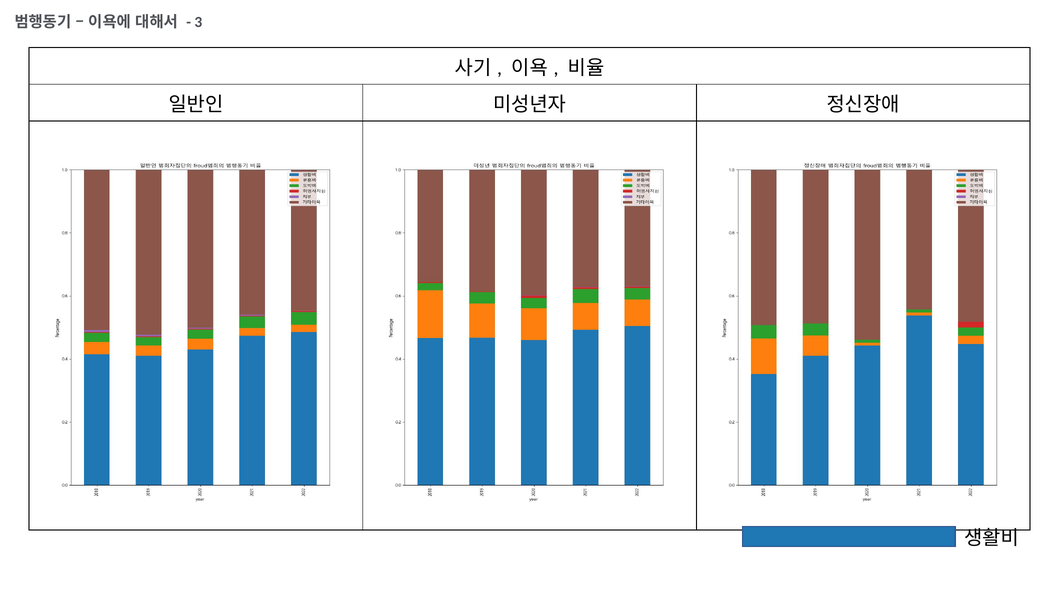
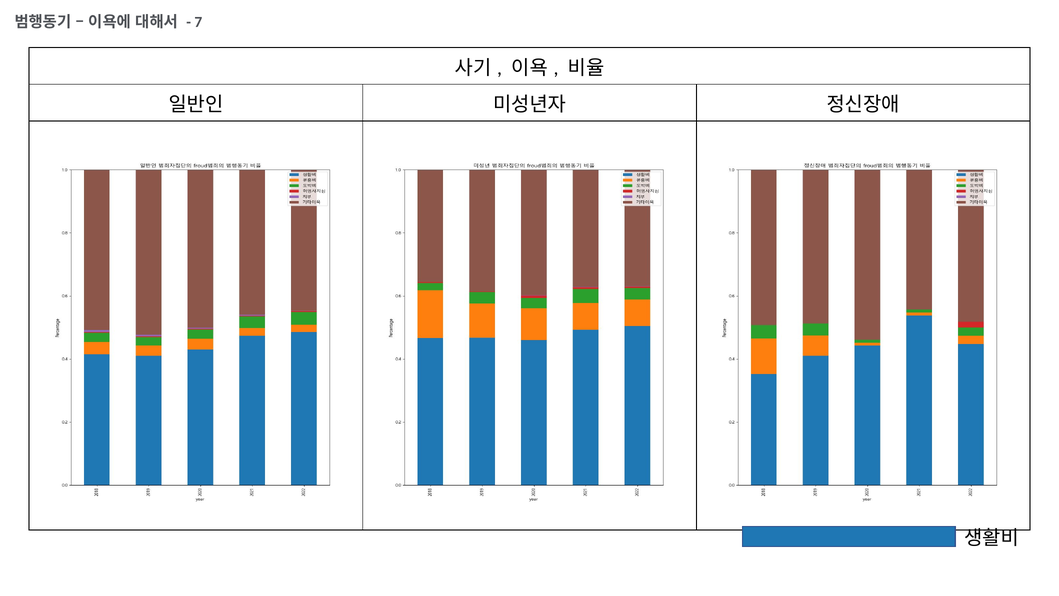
3: 3 -> 7
